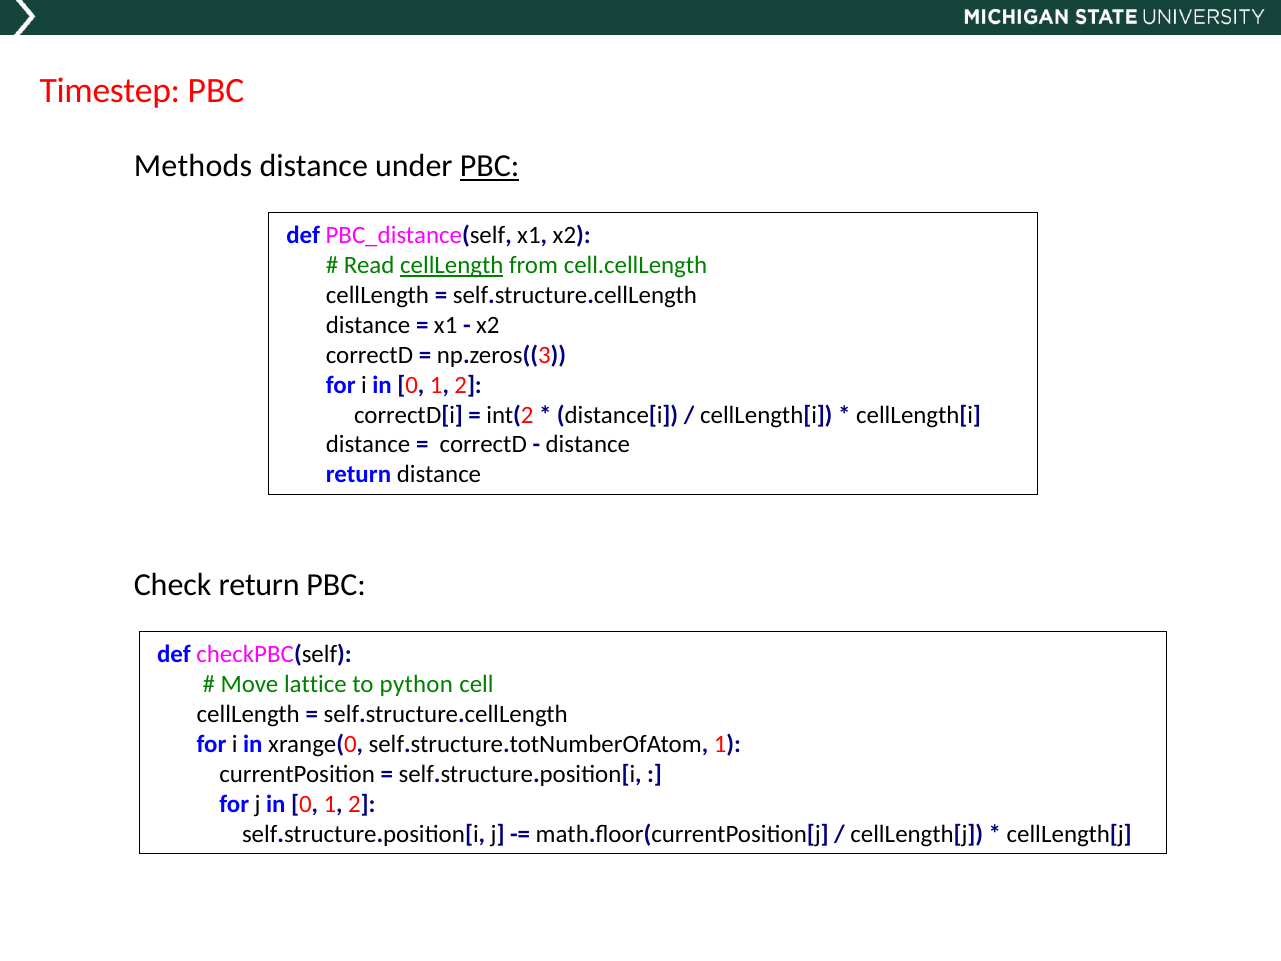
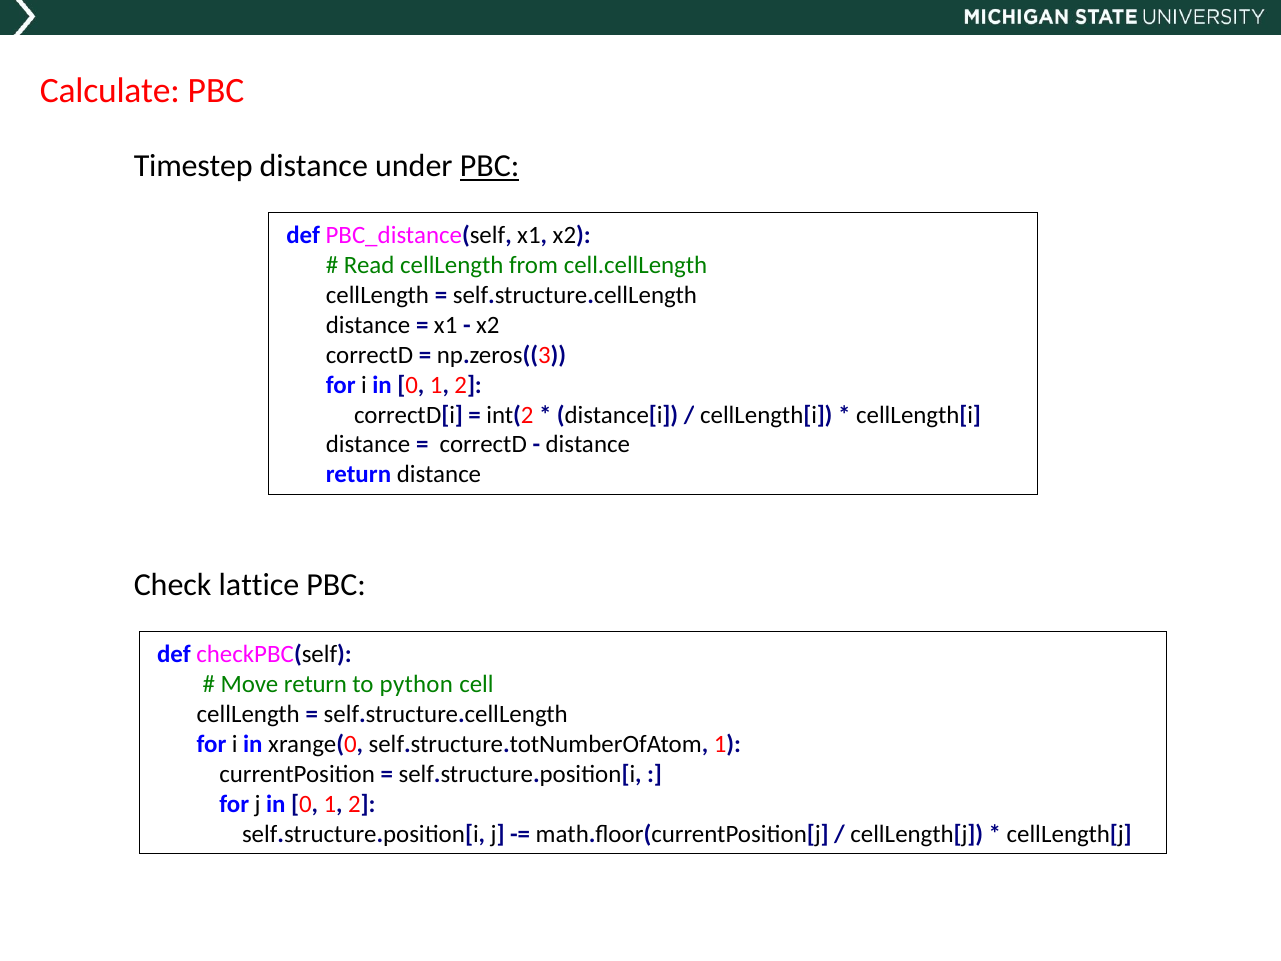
Timestep: Timestep -> Calculate
Methods: Methods -> Timestep
cellLength at (452, 265) underline: present -> none
Check return: return -> lattice
Move lattice: lattice -> return
